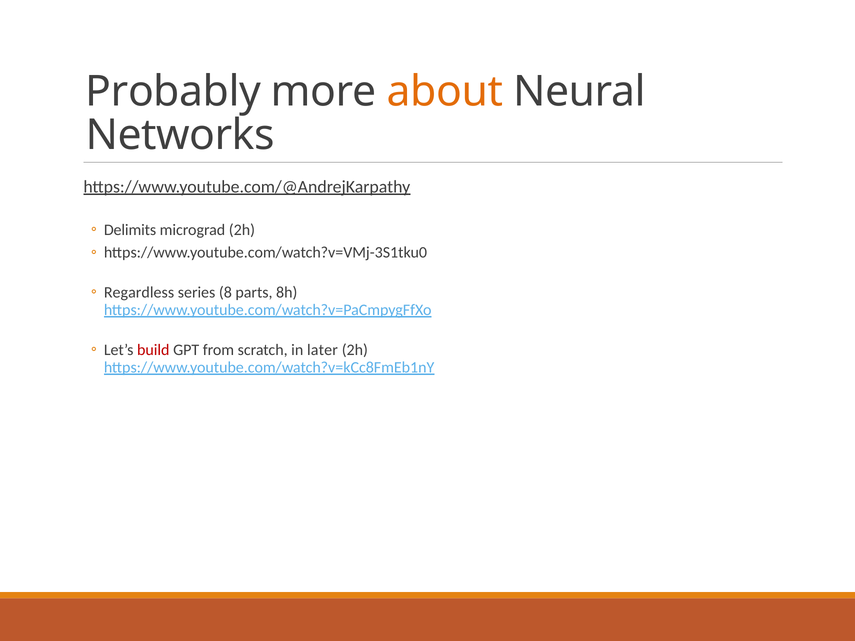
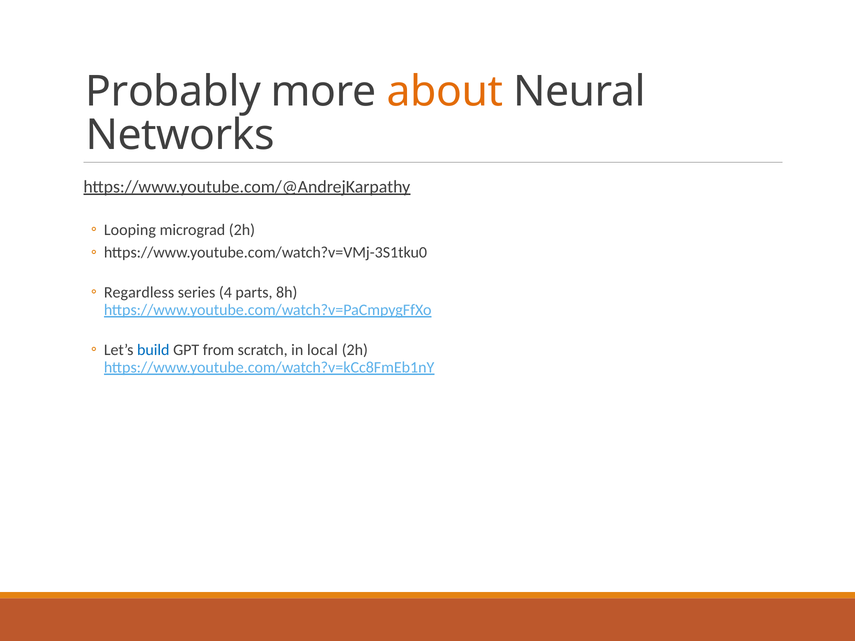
Delimits: Delimits -> Looping
8: 8 -> 4
build colour: red -> blue
later: later -> local
